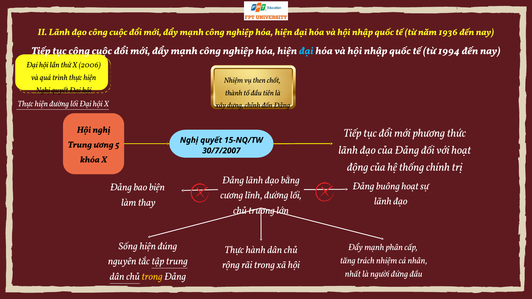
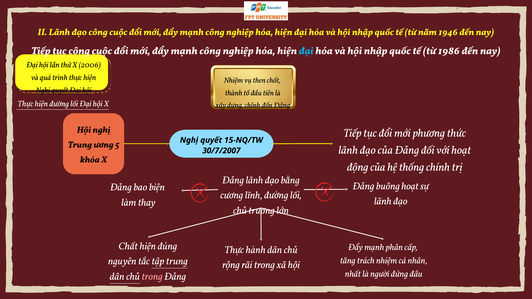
1936: 1936 -> 1946
1994: 1994 -> 1986
Sống: Sống -> Chất
trong at (152, 277) colour: yellow -> pink
